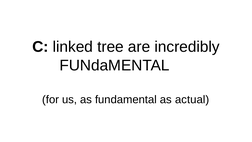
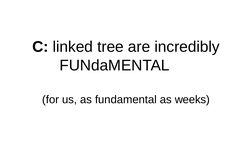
actual: actual -> weeks
